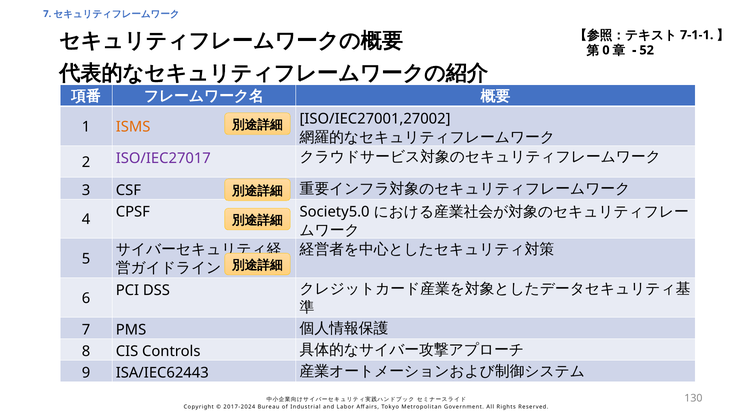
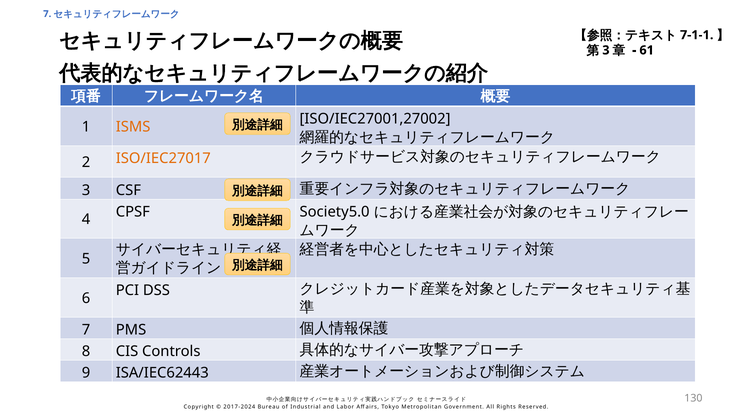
0 at (606, 50): 0 -> 3
52: 52 -> 61
ISO/IEC27017 colour: purple -> orange
